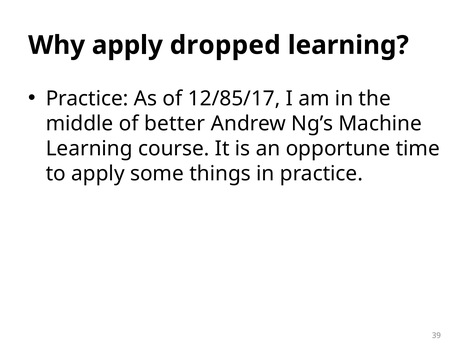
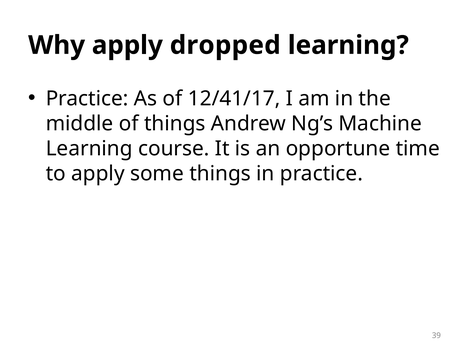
12/85/17: 12/85/17 -> 12/41/17
of better: better -> things
